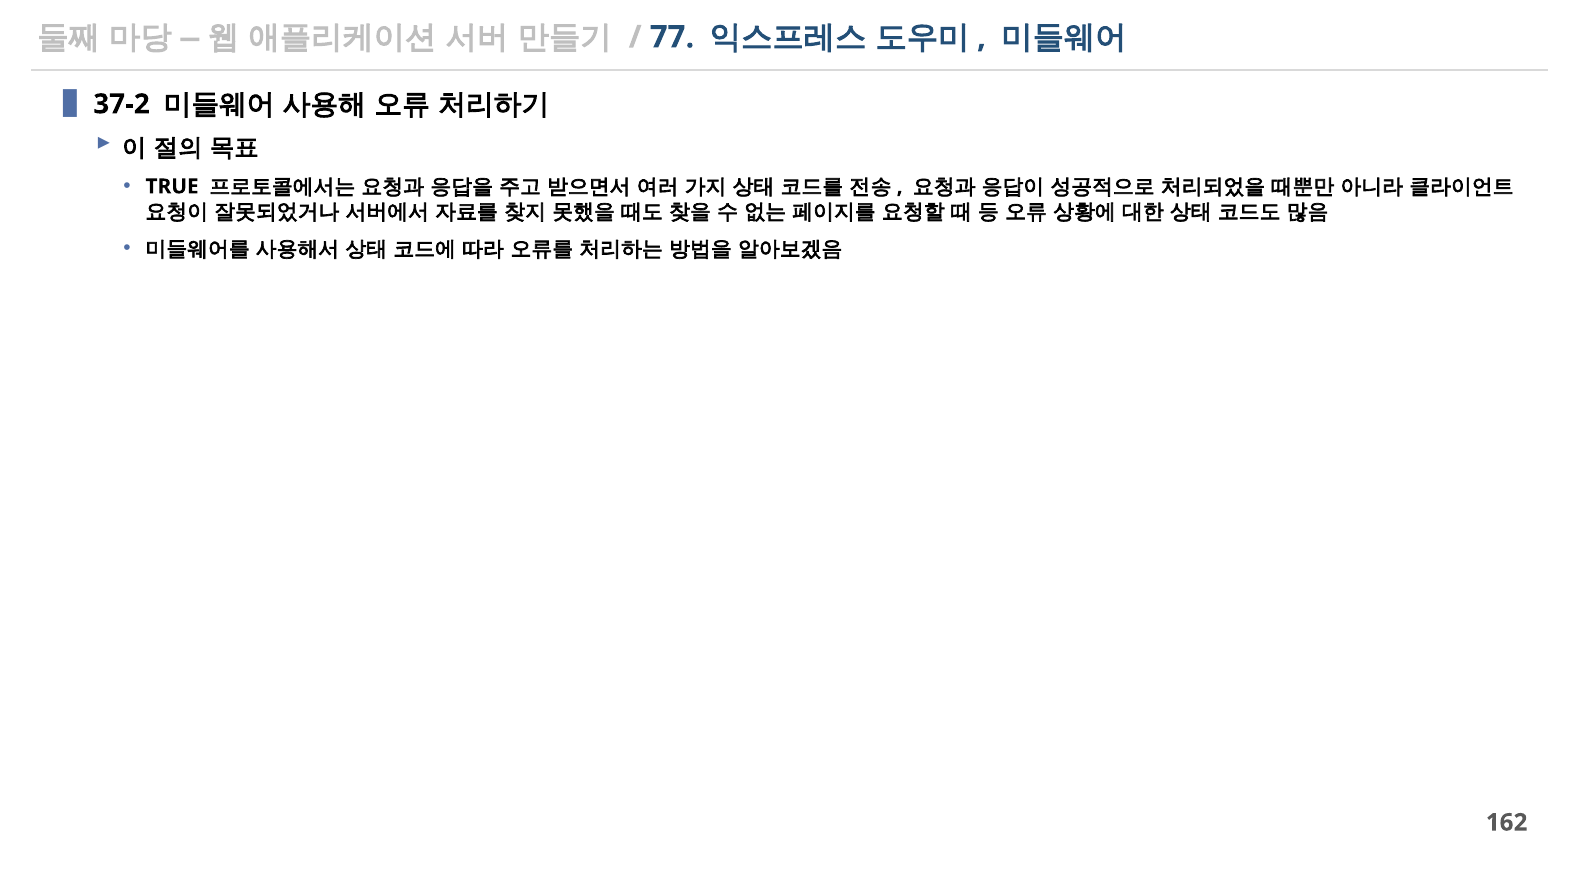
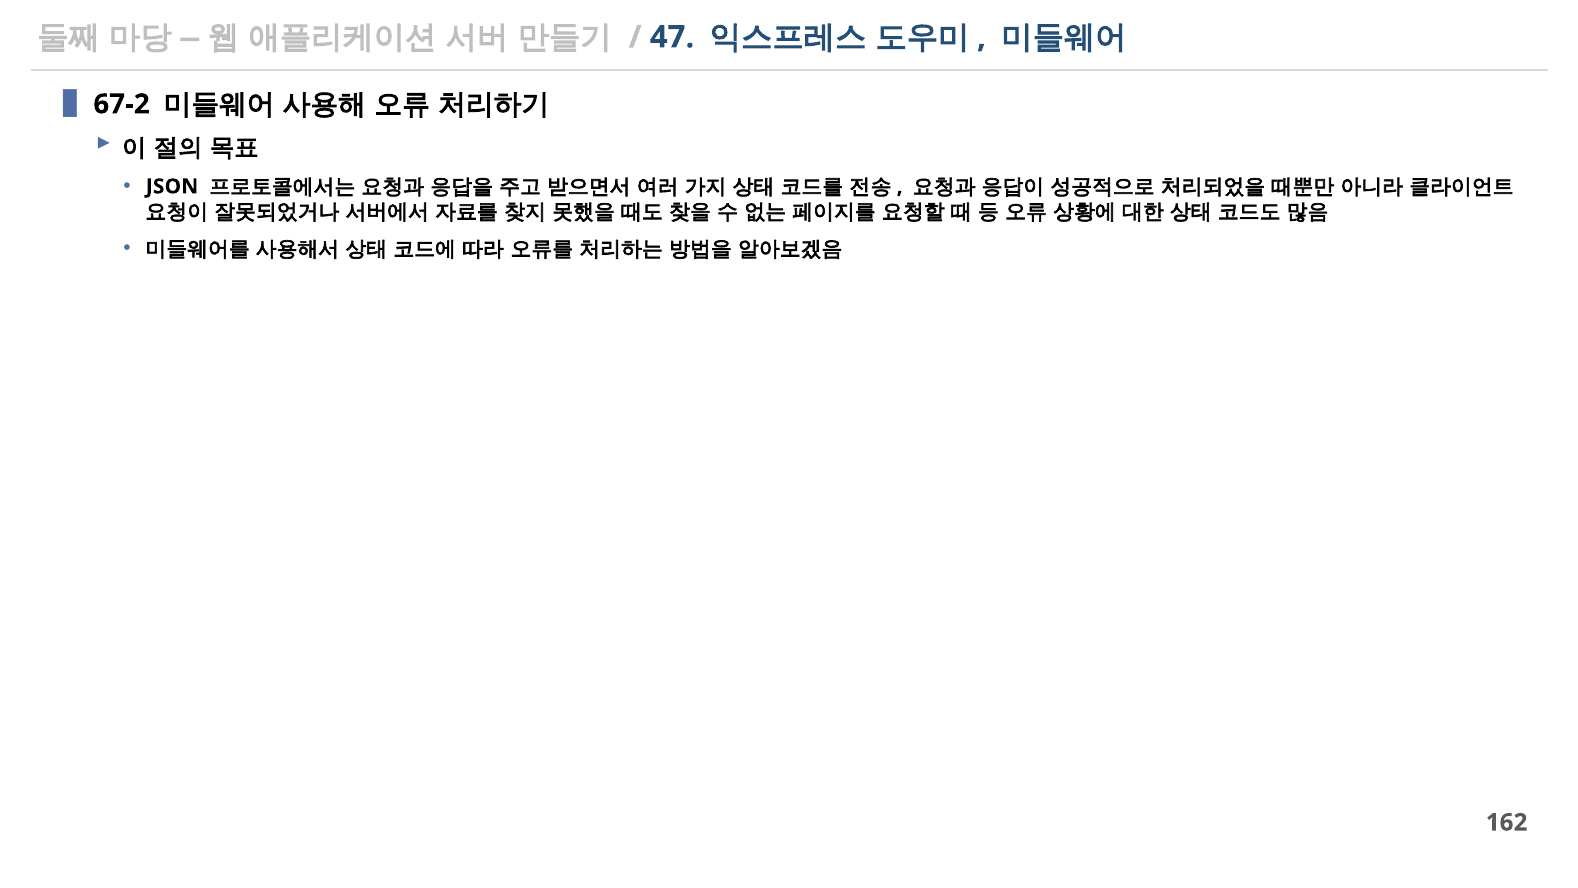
77: 77 -> 47
37-2: 37-2 -> 67-2
TRUE: TRUE -> JSON
